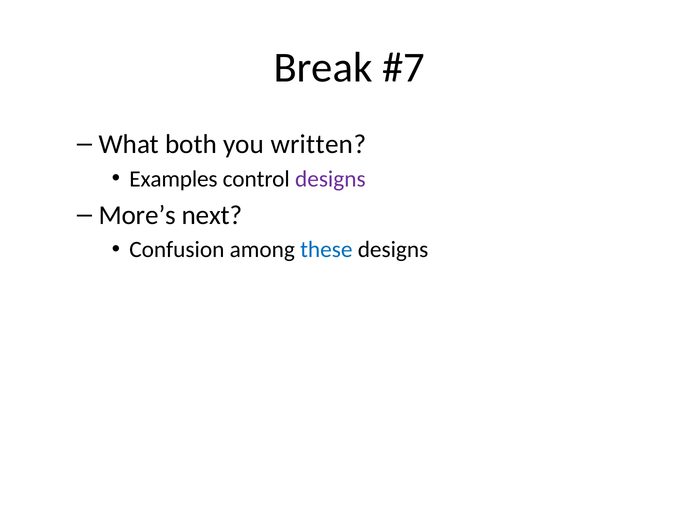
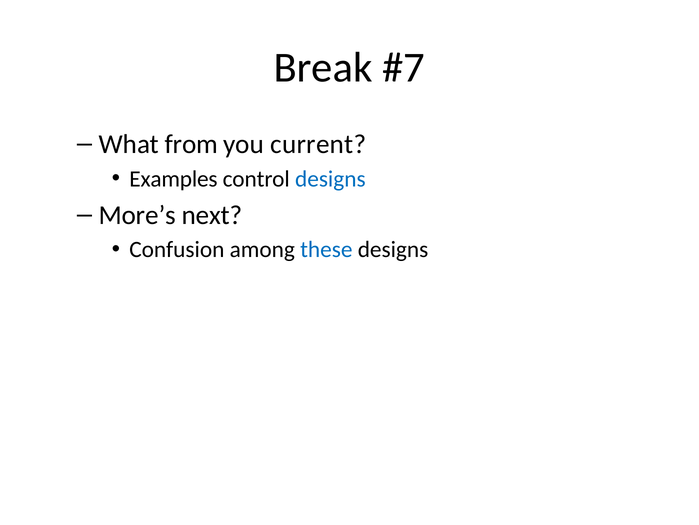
both: both -> from
written: written -> current
designs at (330, 179) colour: purple -> blue
